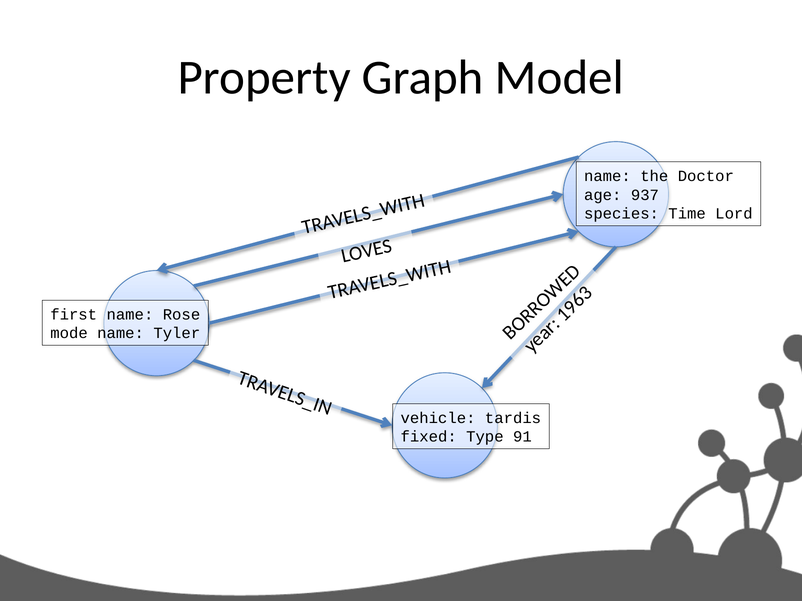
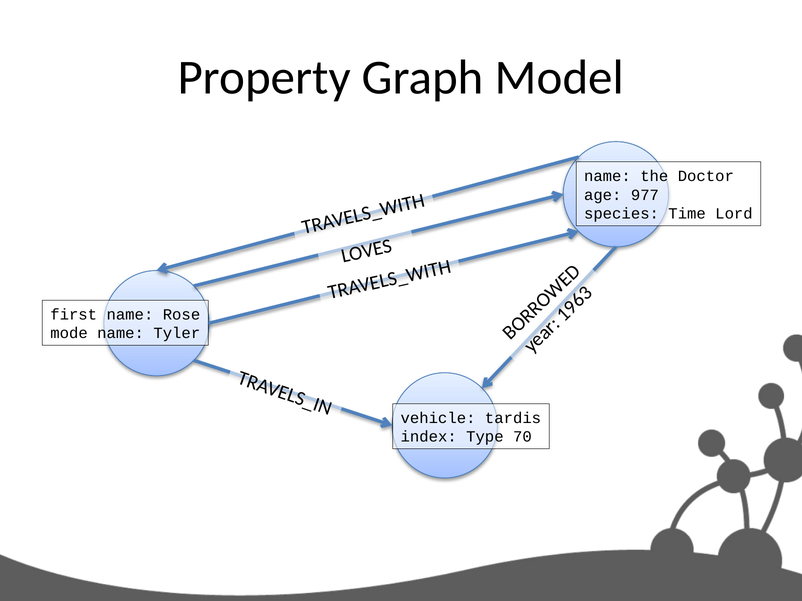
937: 937 -> 977
fixed: fixed -> index
91: 91 -> 70
